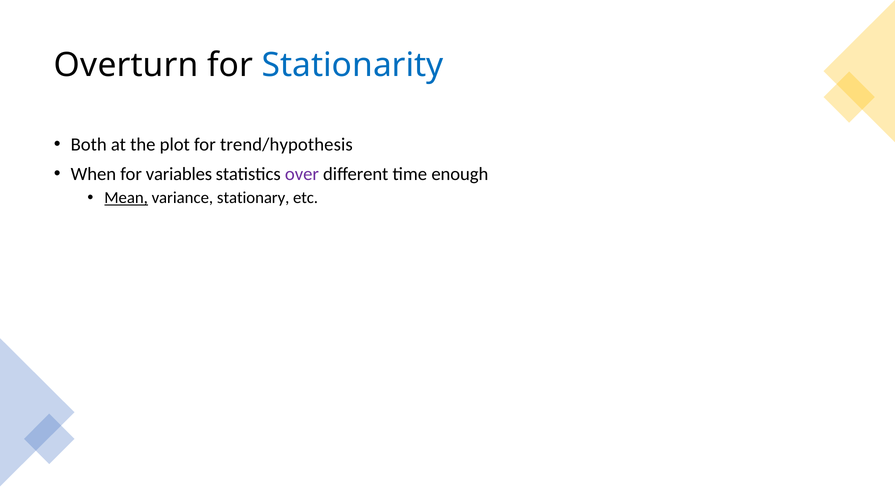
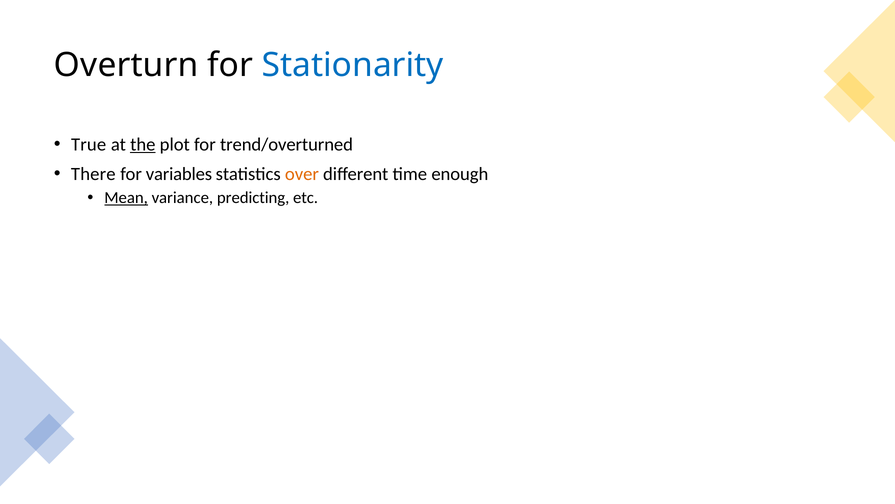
Both: Both -> True
the underline: none -> present
trend/hypothesis: trend/hypothesis -> trend/overturned
When: When -> There
over colour: purple -> orange
stationary: stationary -> predicting
